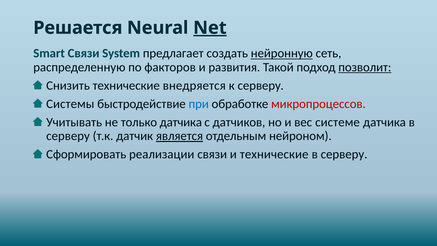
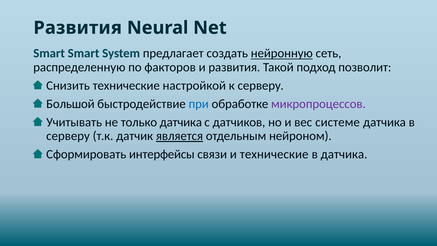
Решается at (78, 28): Решается -> Развития
Net underline: present -> none
Smart Связи: Связи -> Smart
позволит underline: present -> none
внедряется: внедряется -> настройкой
Системы: Системы -> Большой
микропроцессов colour: red -> purple
реализации: реализации -> интерфейсы
серверу at (344, 154): серверу -> датчика
